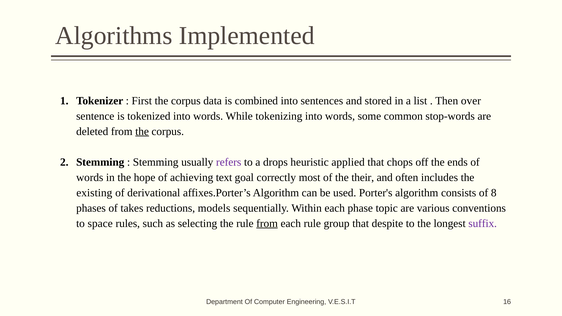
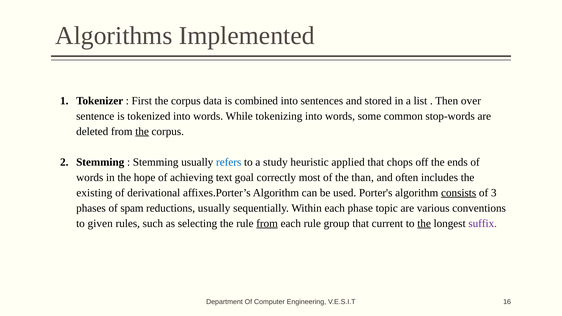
refers colour: purple -> blue
drops: drops -> study
their: their -> than
consists underline: none -> present
8: 8 -> 3
takes: takes -> spam
reductions models: models -> usually
space: space -> given
despite: despite -> current
the at (424, 223) underline: none -> present
